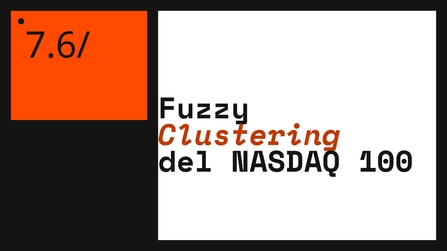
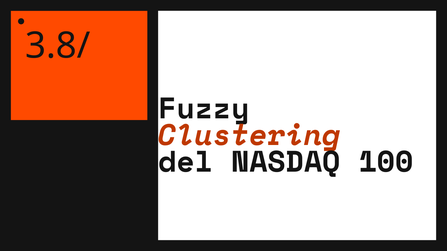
7.6/: 7.6/ -> 3.8/
